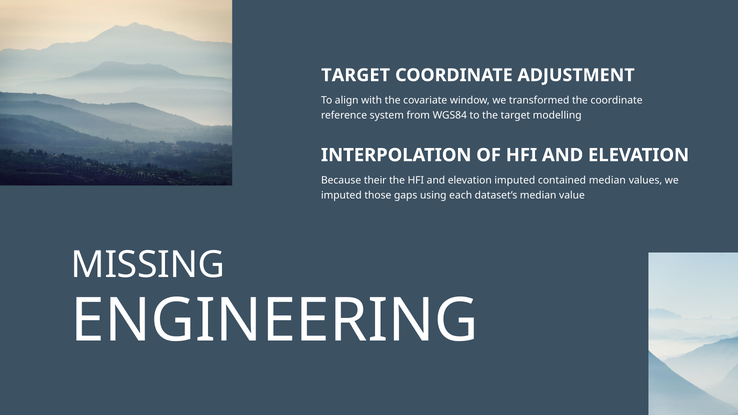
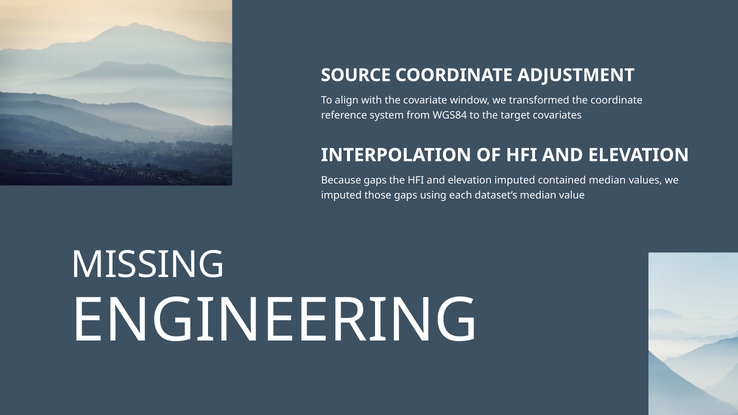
TARGET at (356, 75): TARGET -> SOURCE
modelling: modelling -> covariates
Because their: their -> gaps
